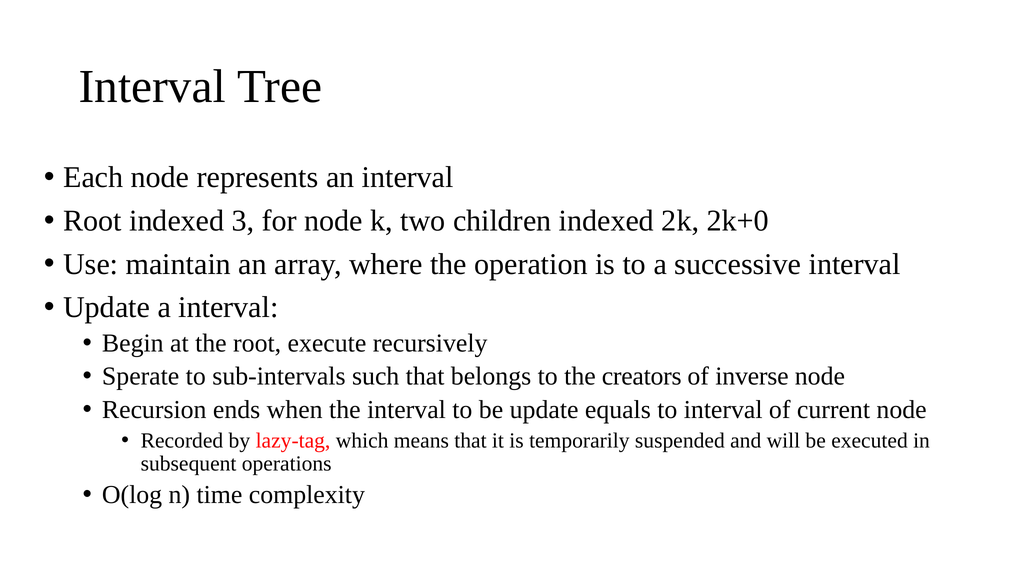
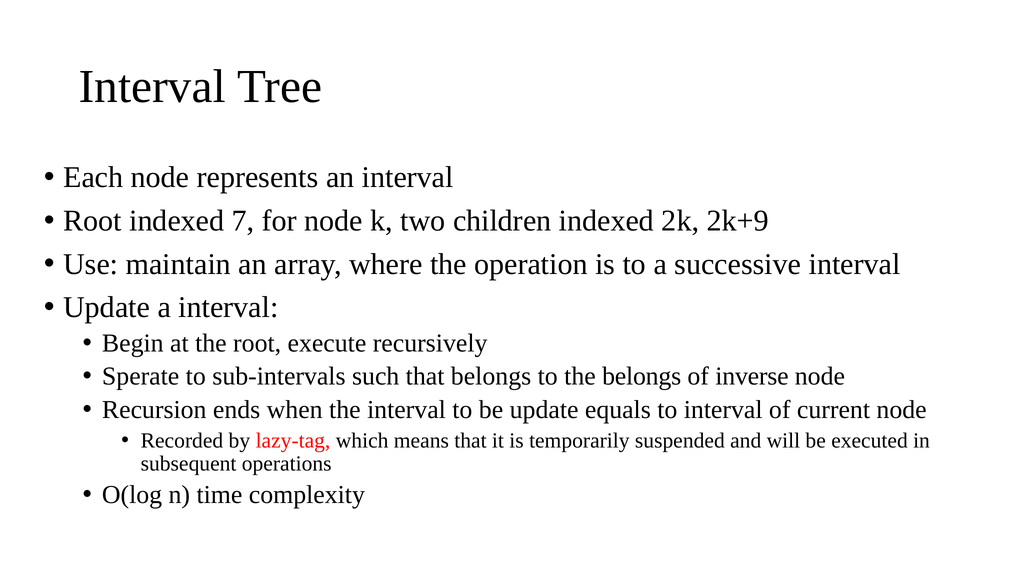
3: 3 -> 7
2k+0: 2k+0 -> 2k+9
the creators: creators -> belongs
